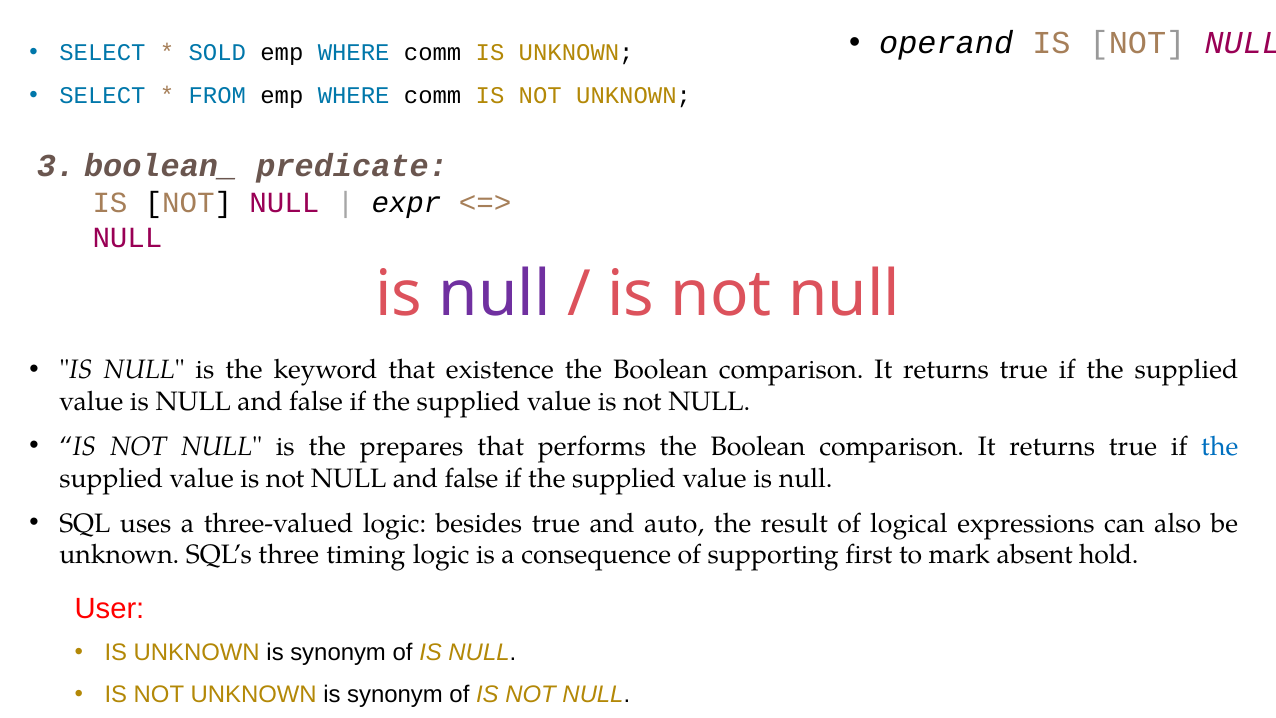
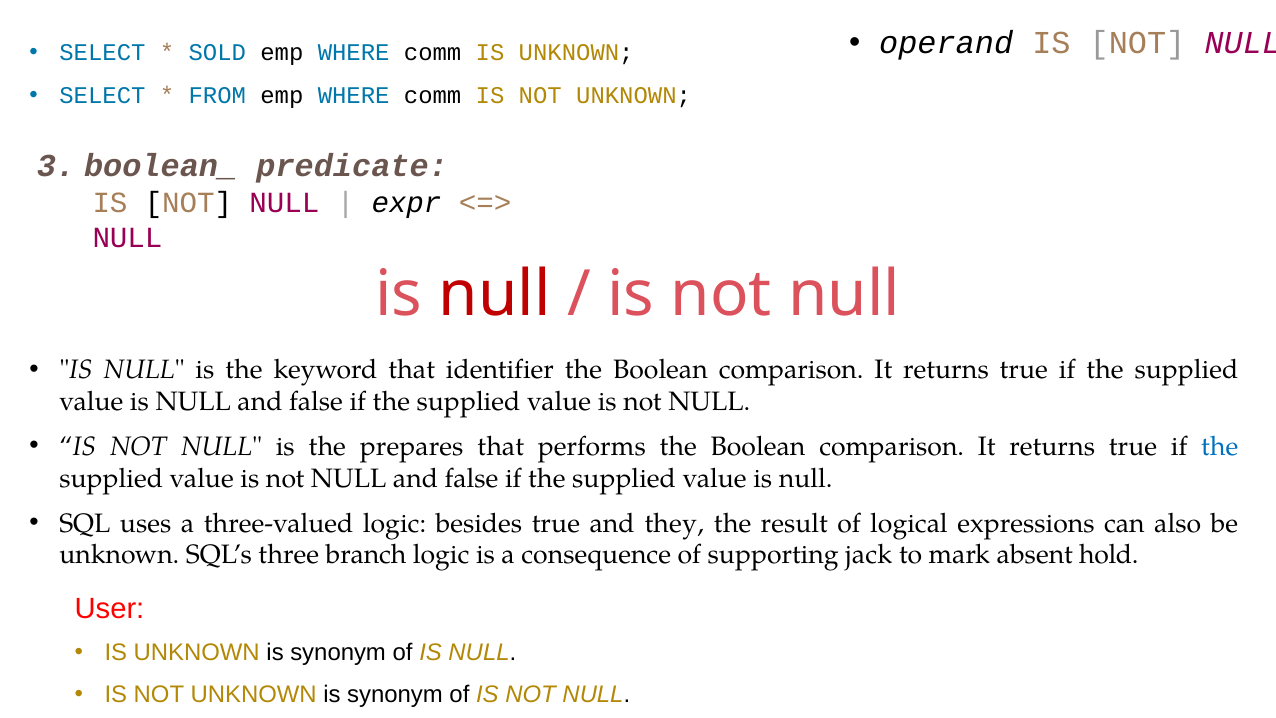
null at (495, 295) colour: purple -> red
existence: existence -> identifier
auto: auto -> they
timing: timing -> branch
first: first -> jack
